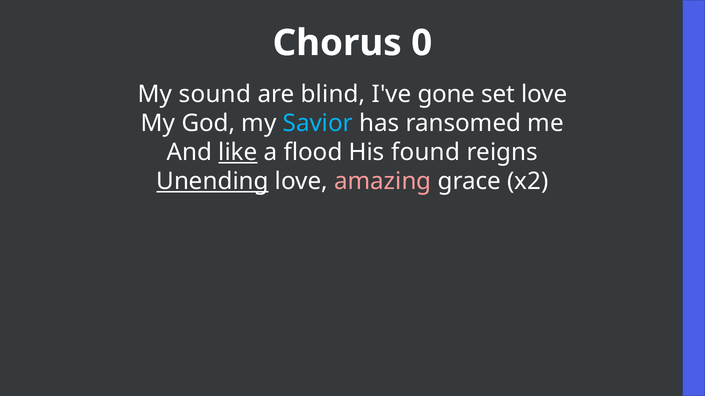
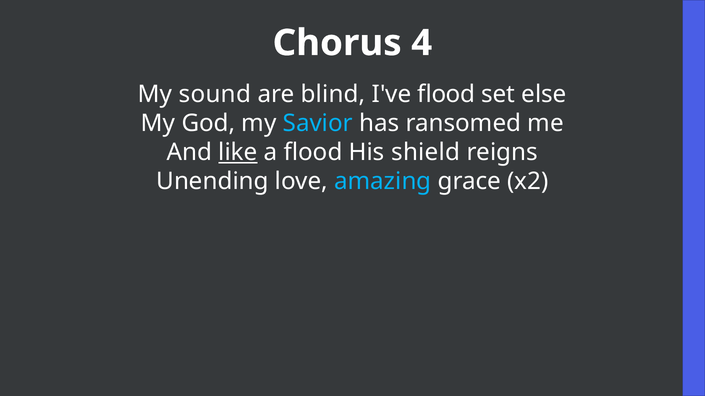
0: 0 -> 4
I've gone: gone -> flood
set love: love -> else
found: found -> shield
Unending underline: present -> none
amazing colour: pink -> light blue
